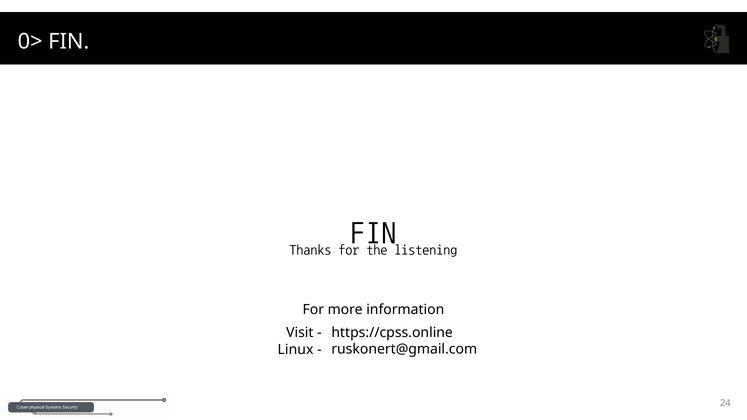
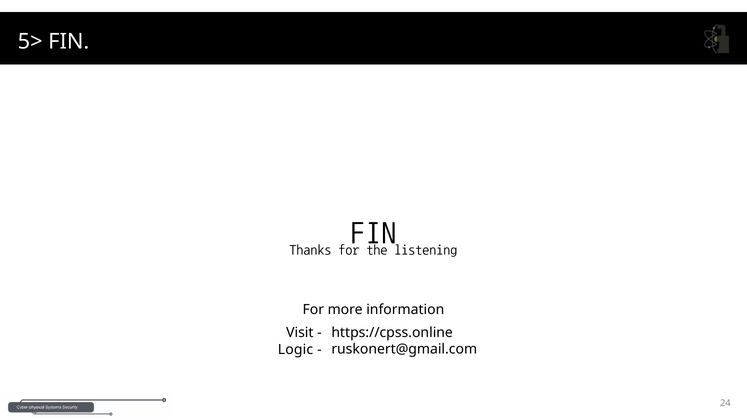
0>: 0> -> 5>
Linux: Linux -> Logic
